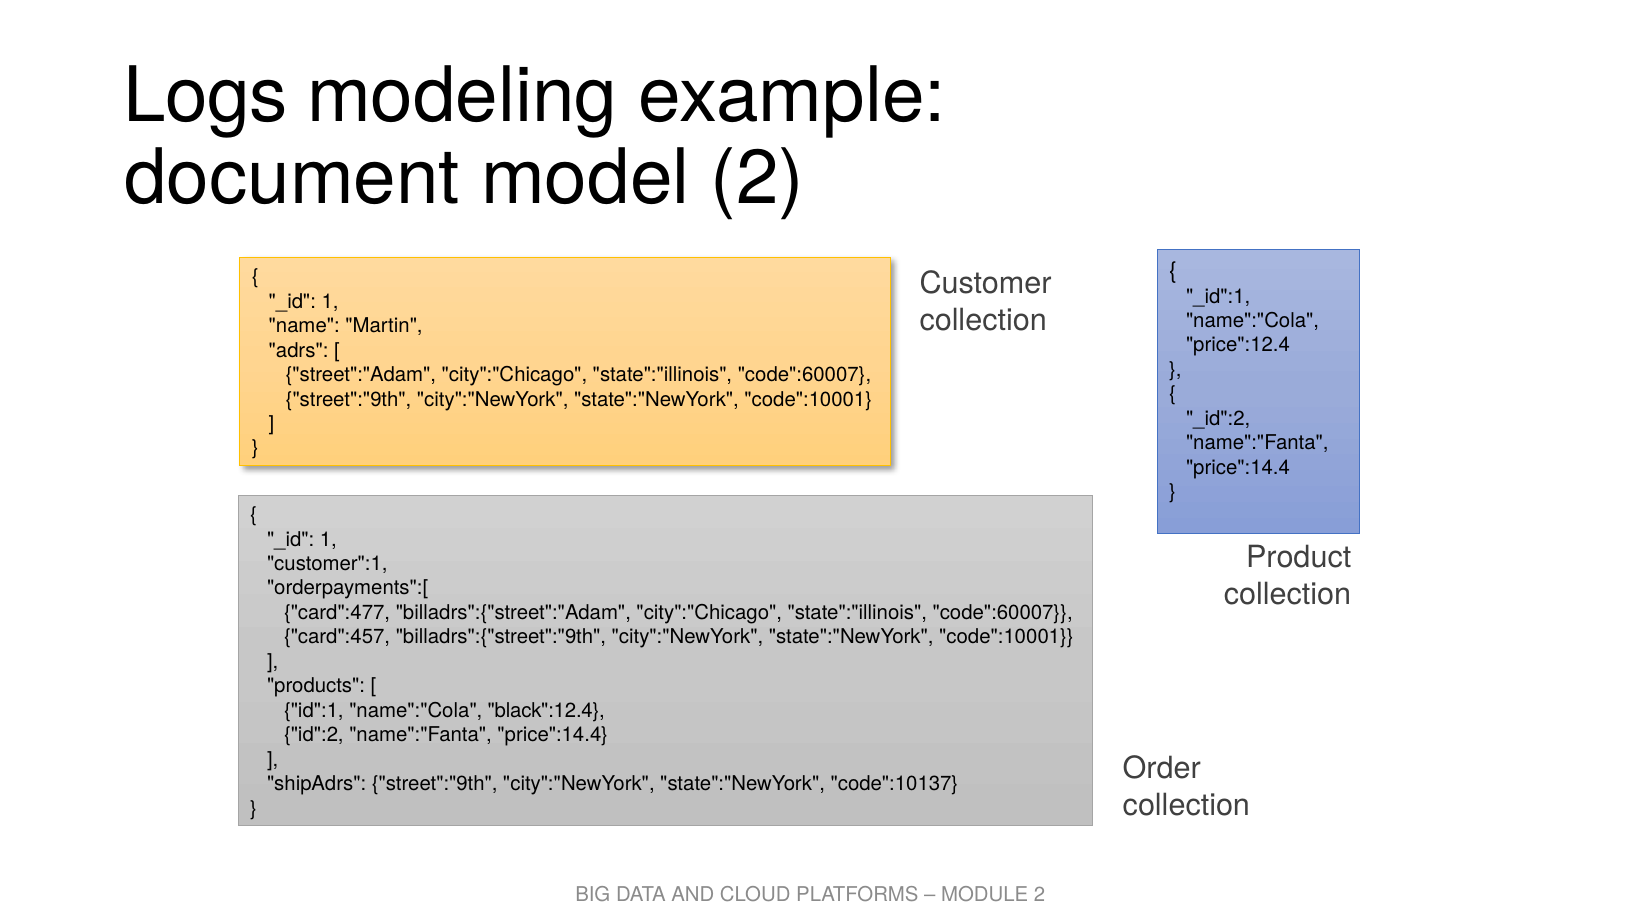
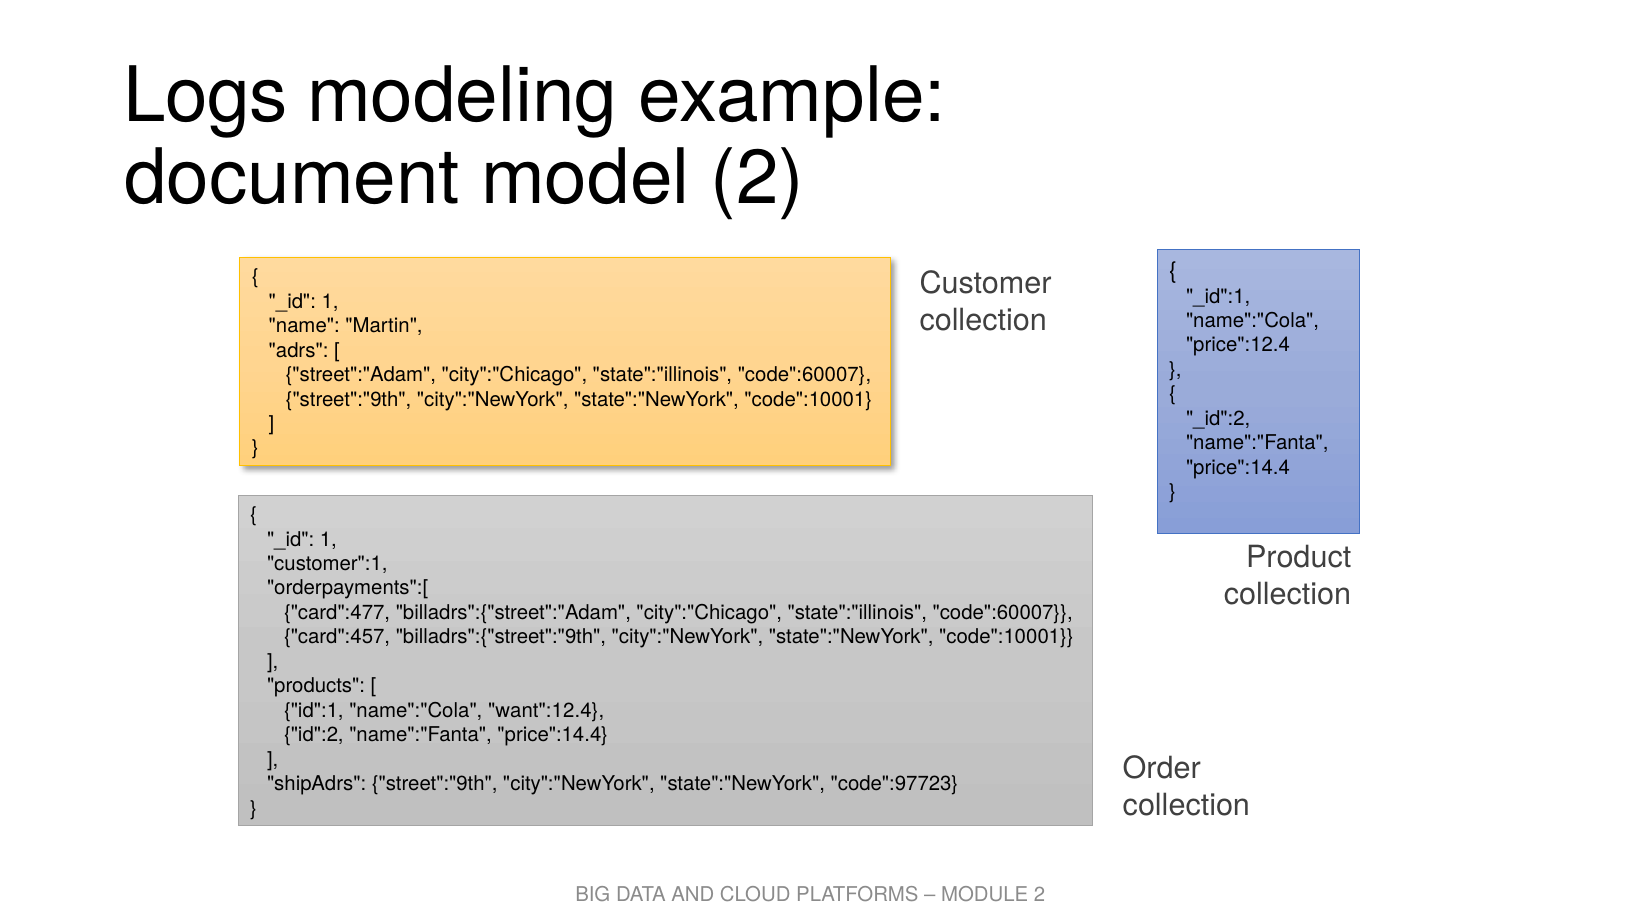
black":12.4: black":12.4 -> want":12.4
code":10137: code":10137 -> code":97723
